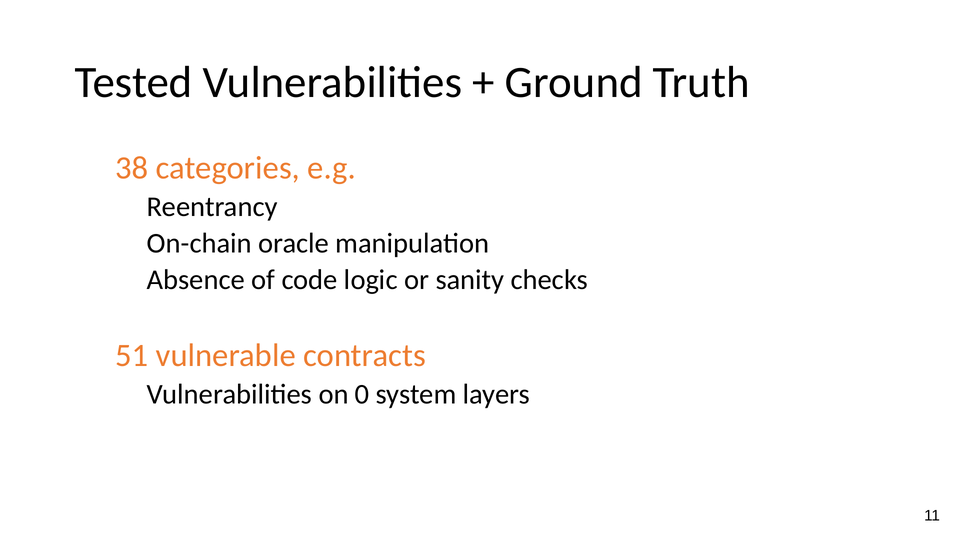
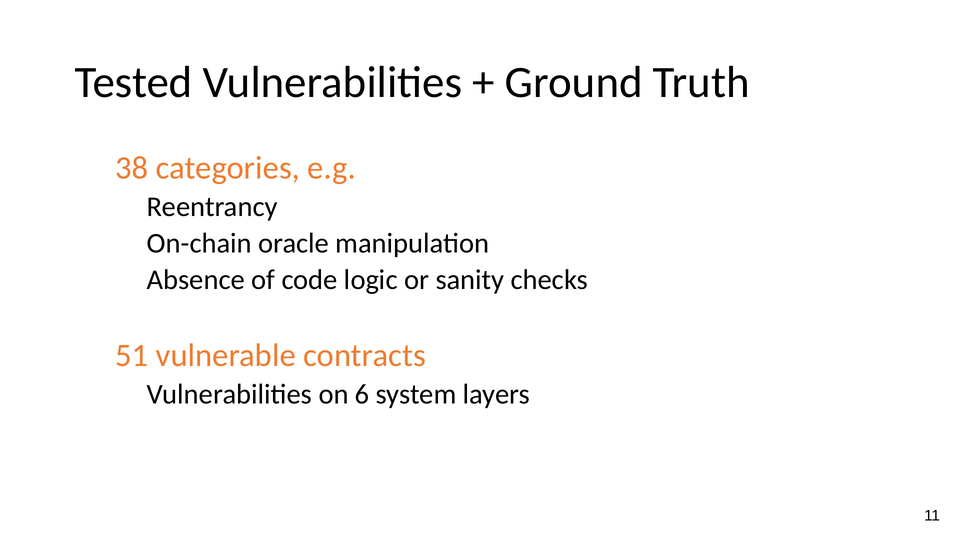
0: 0 -> 6
